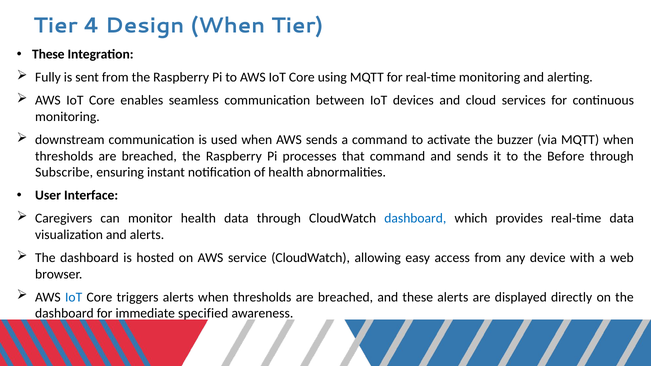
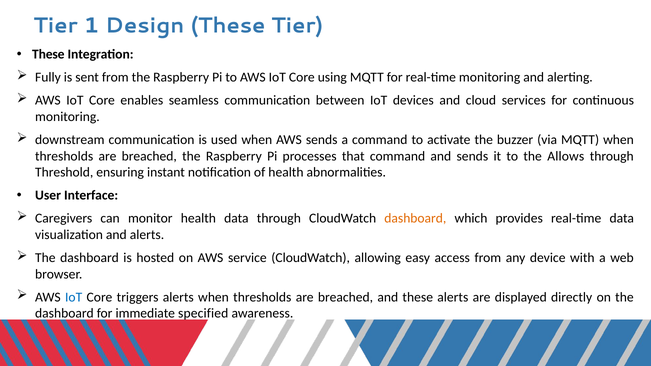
4: 4 -> 1
Design When: When -> These
Before: Before -> Allows
Subscribe: Subscribe -> Threshold
dashboard at (415, 219) colour: blue -> orange
